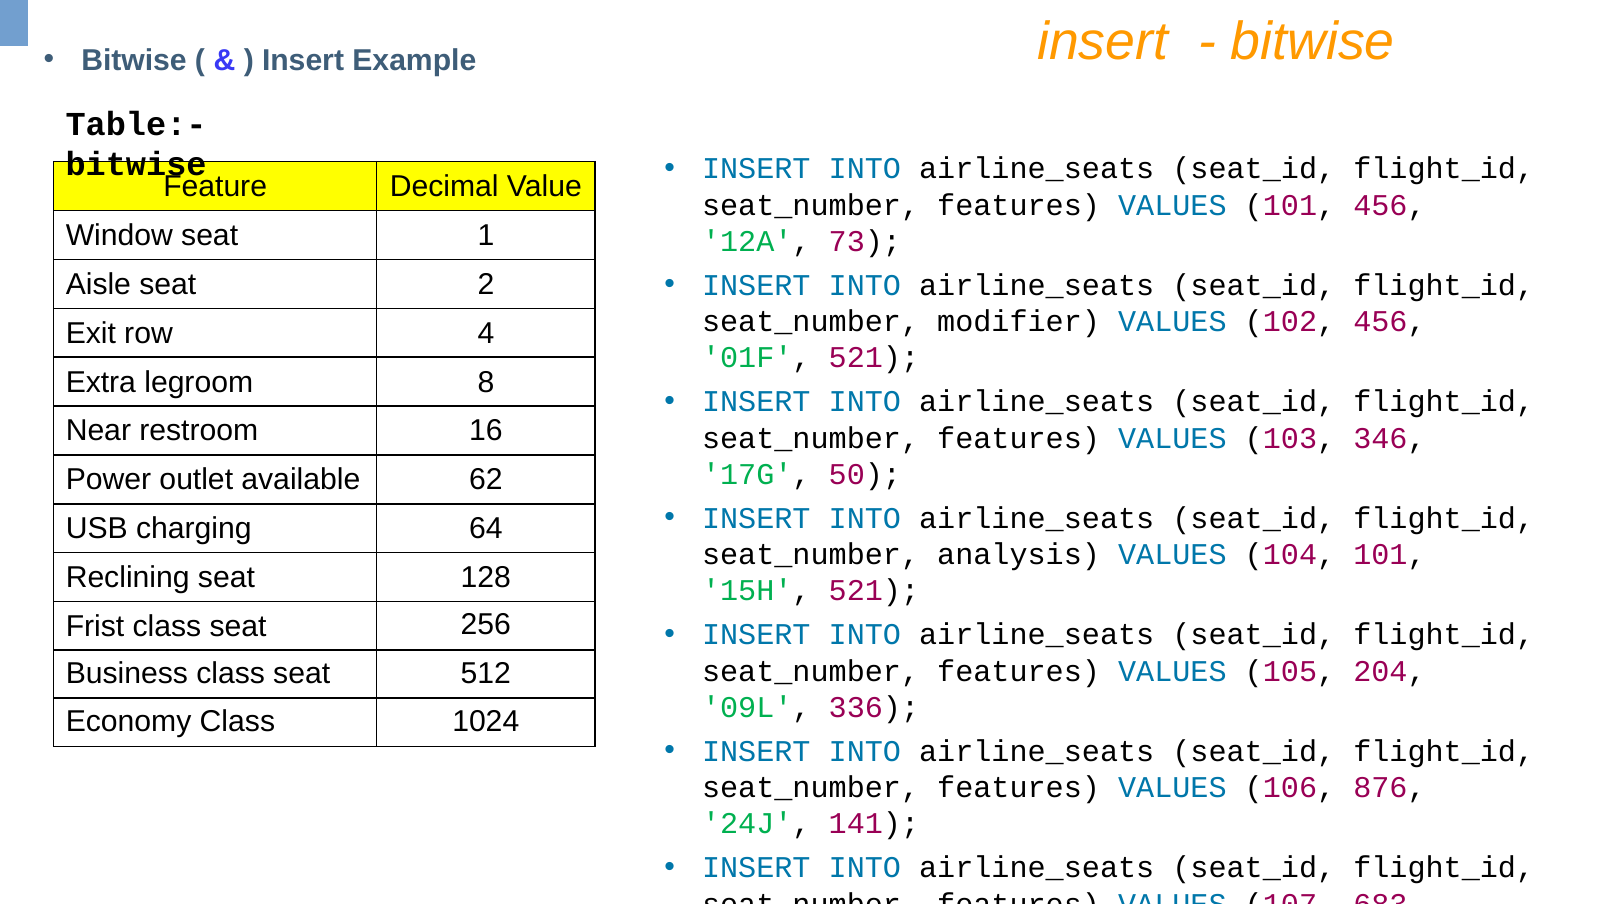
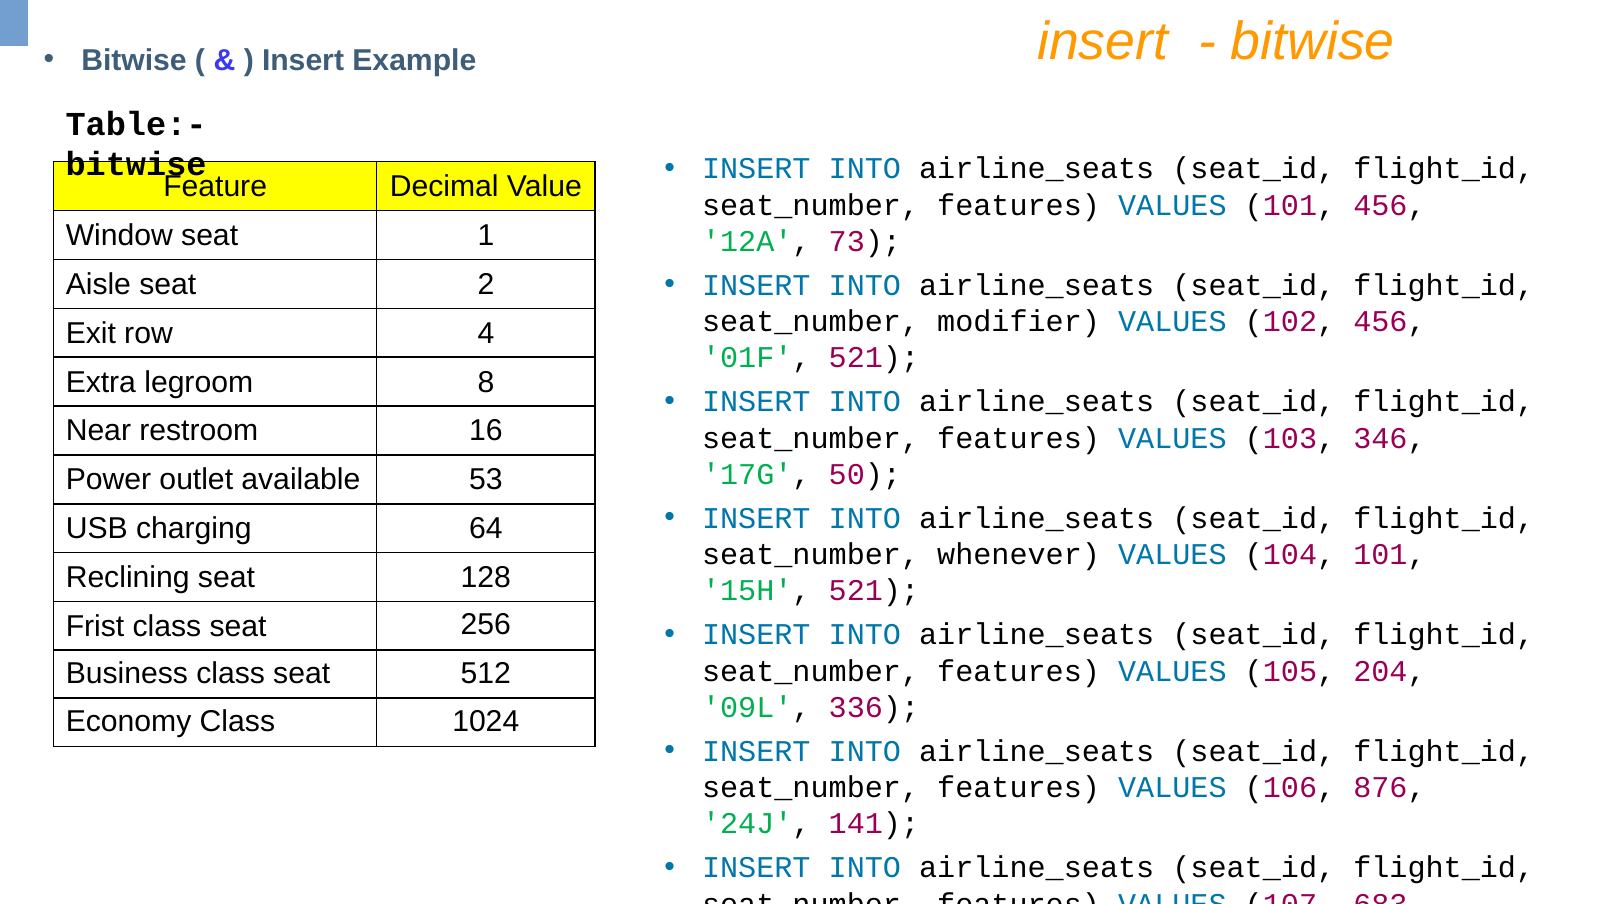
62: 62 -> 53
analysis: analysis -> whenever
